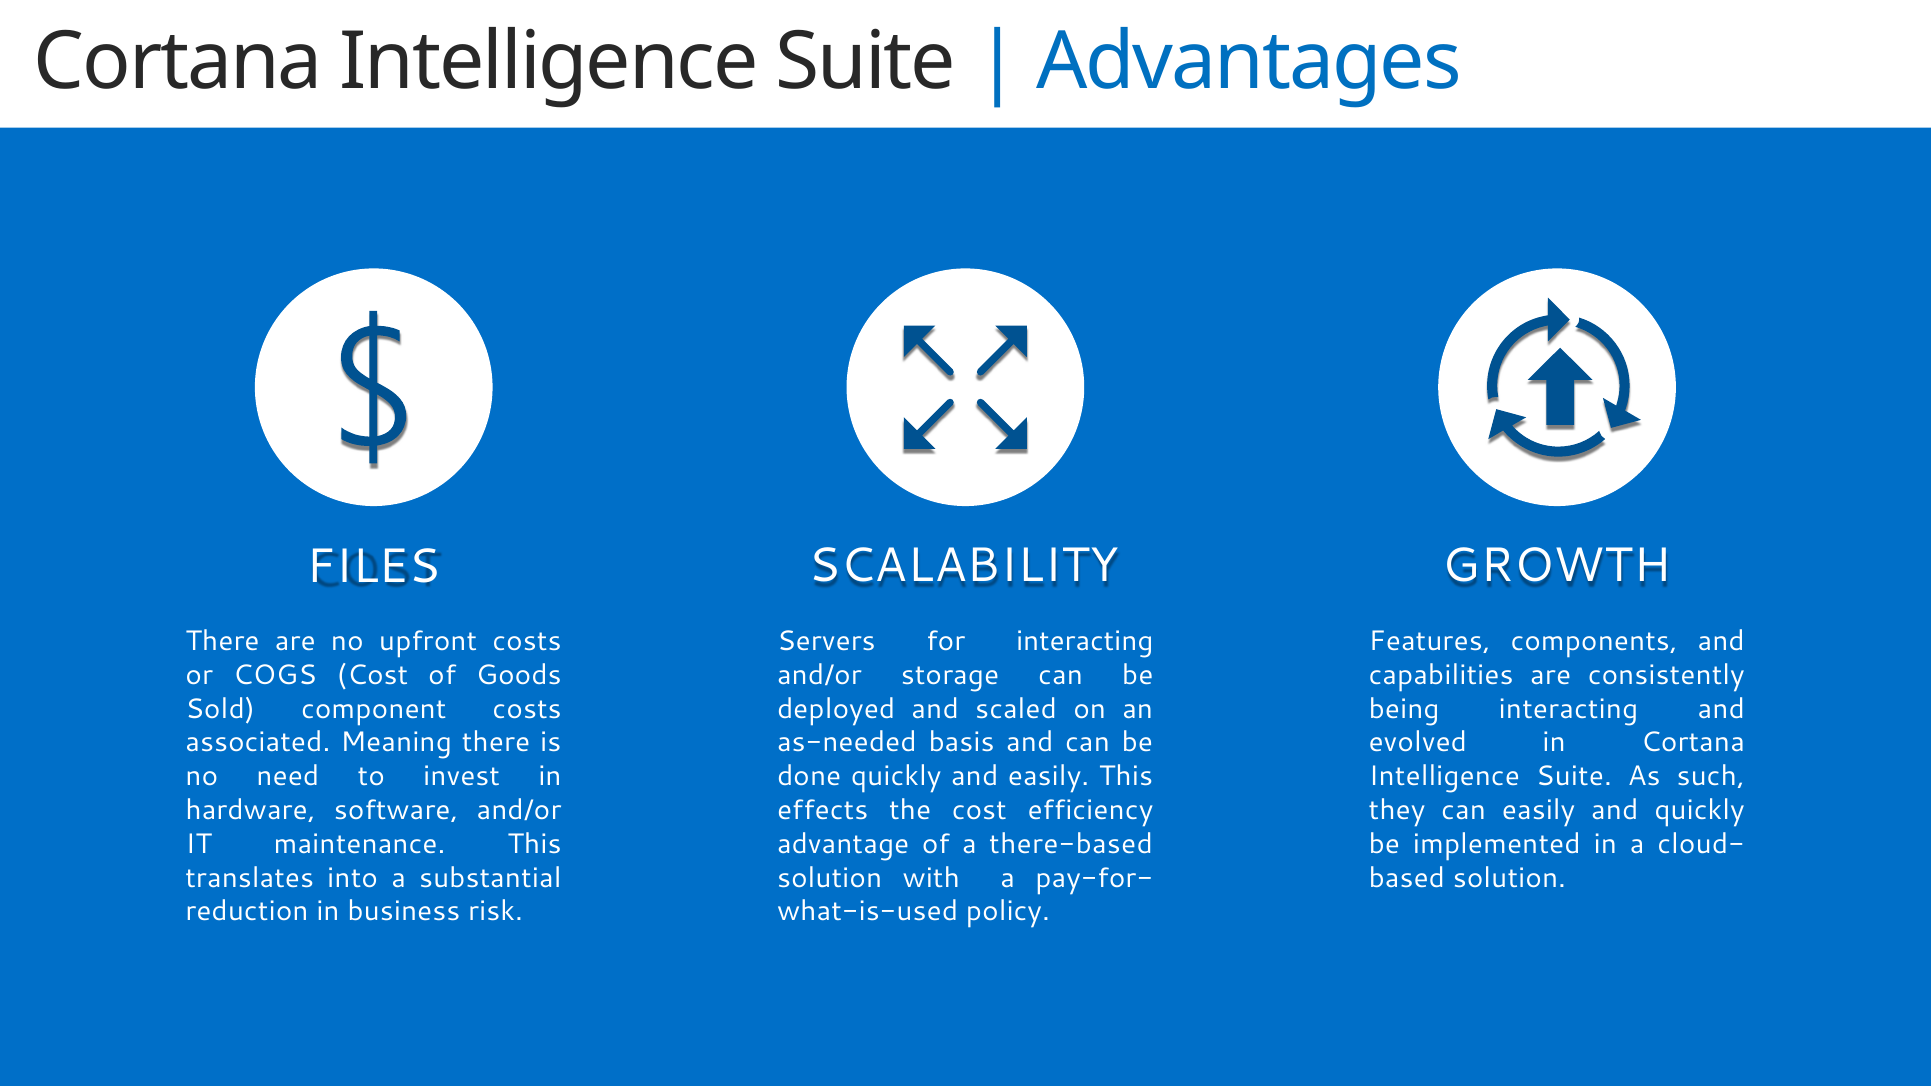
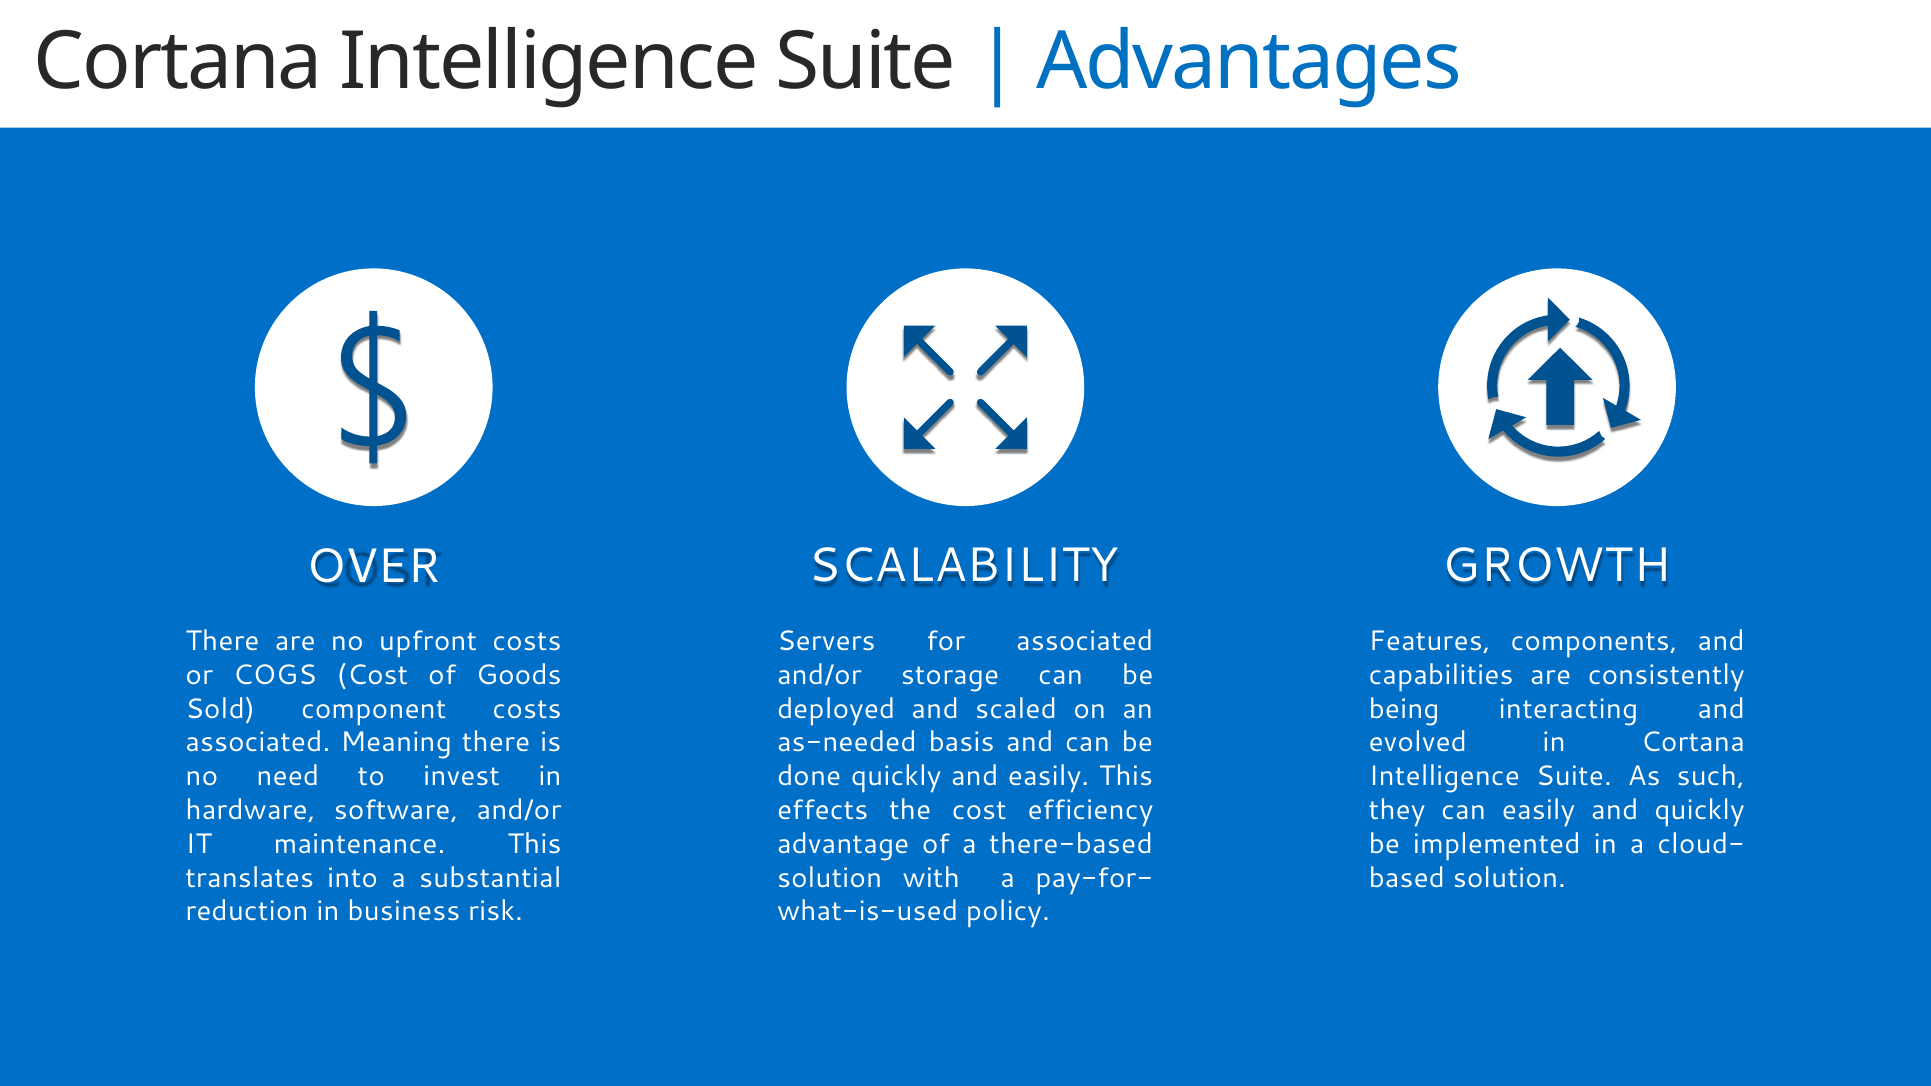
FILES: FILES -> OVER
for interacting: interacting -> associated
